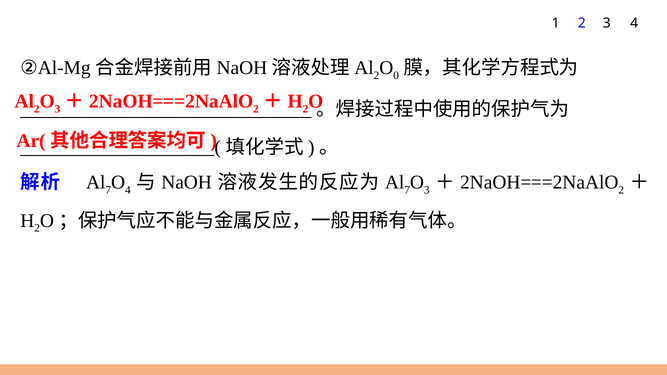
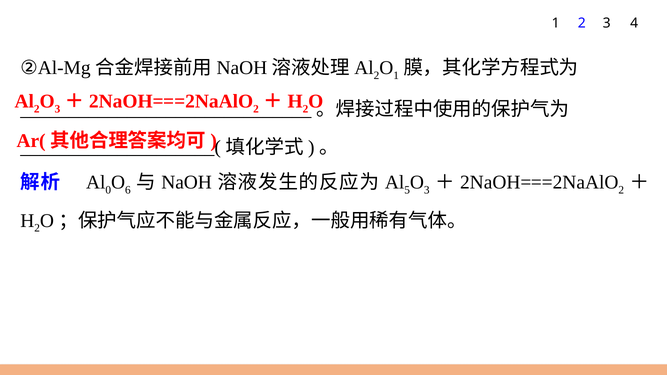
0 at (396, 76): 0 -> 1
7 at (108, 190): 7 -> 0
4 at (128, 190): 4 -> 6
7 at (407, 190): 7 -> 5
